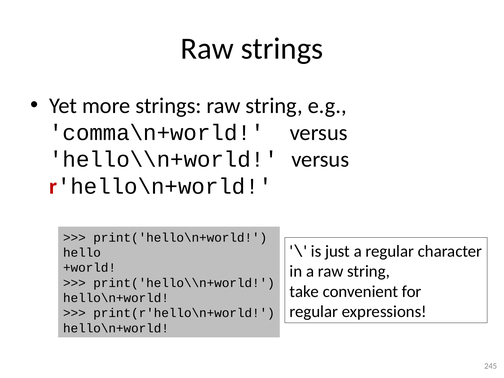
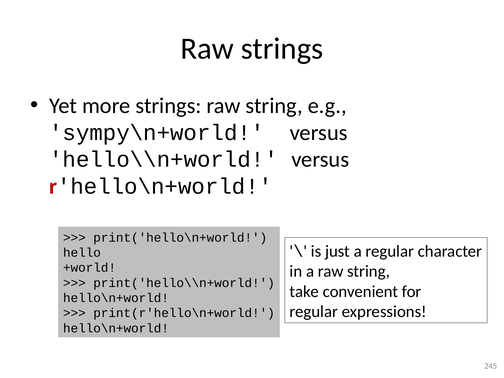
comma\n+world: comma\n+world -> sympy\n+world
